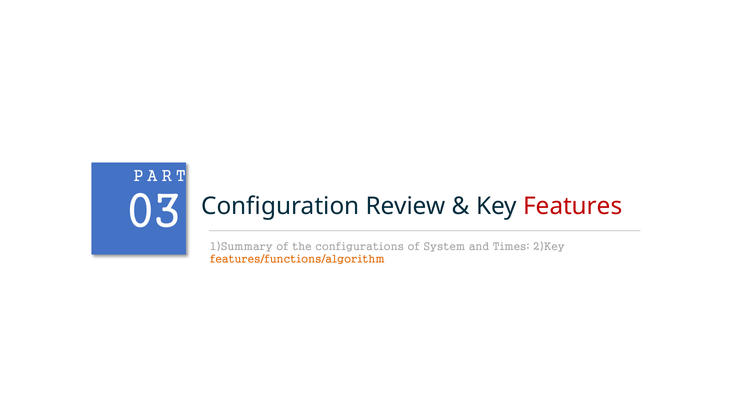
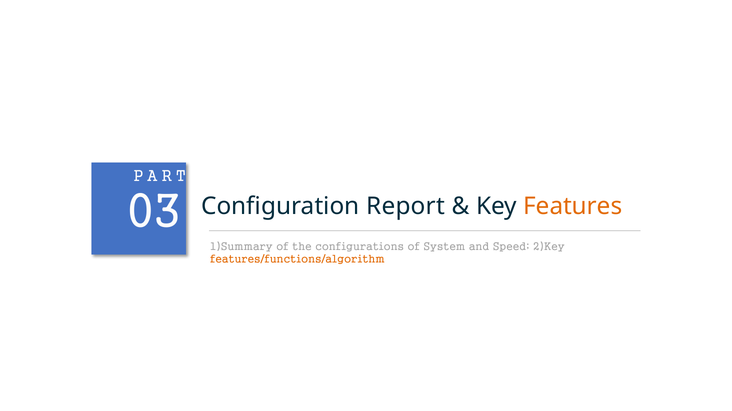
Review: Review -> Report
Features colour: red -> orange
Times: Times -> Speed
